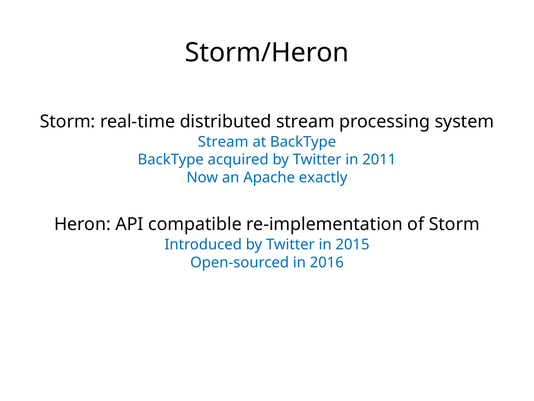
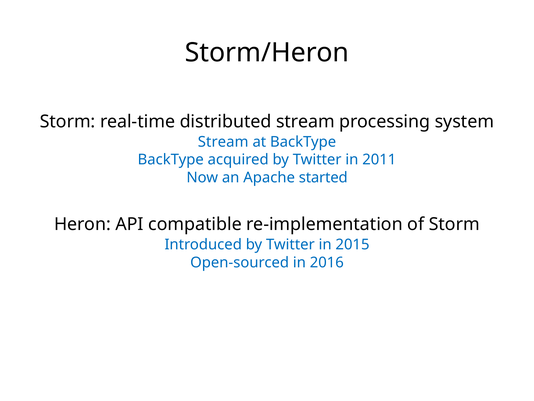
exactly: exactly -> started
